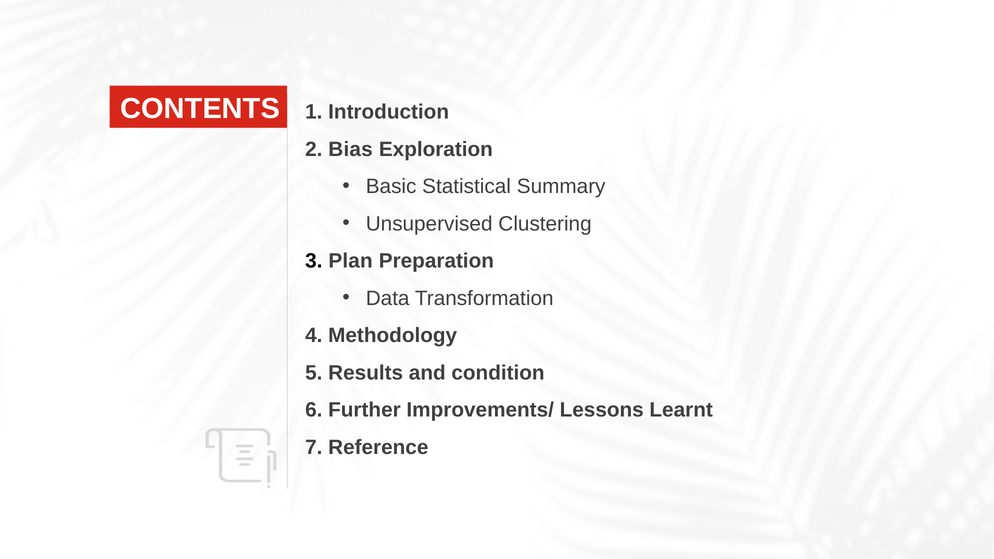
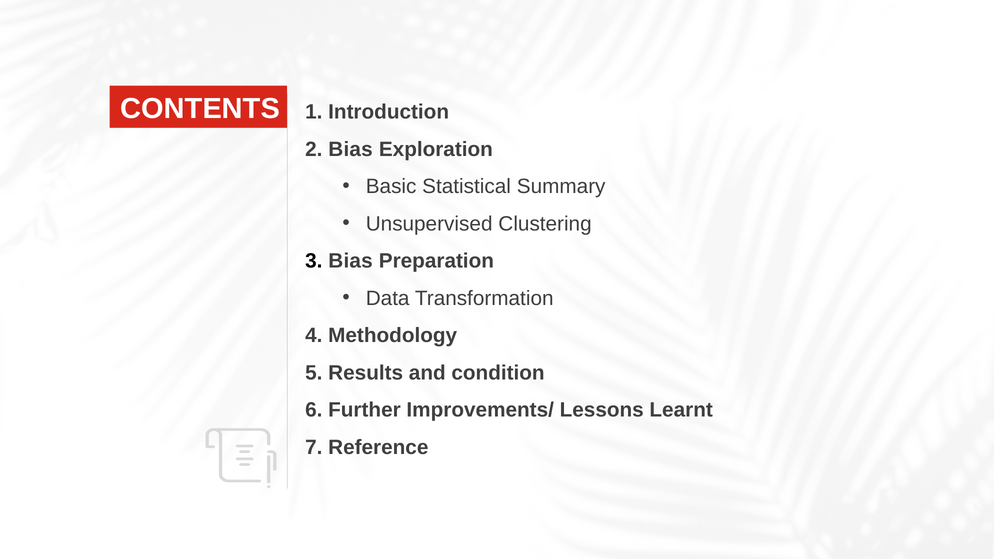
3 Plan: Plan -> Bias
